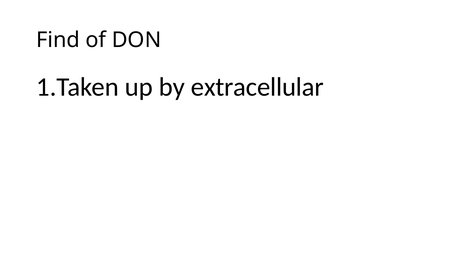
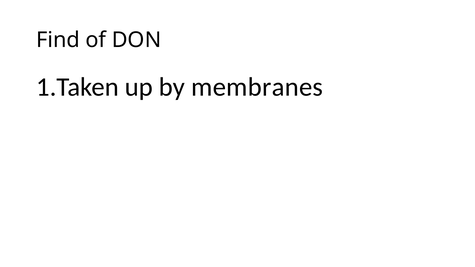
extracellular: extracellular -> membranes
